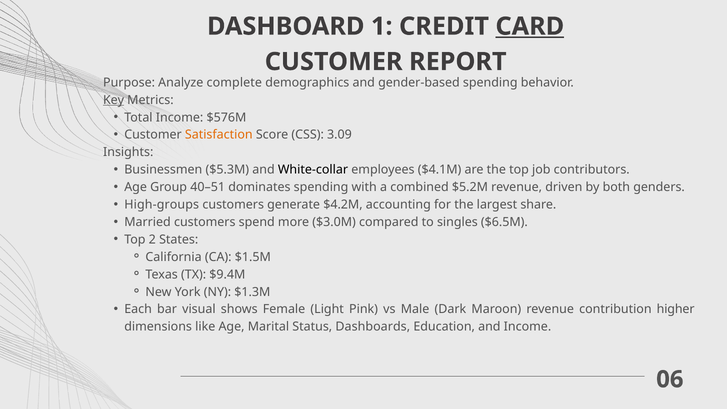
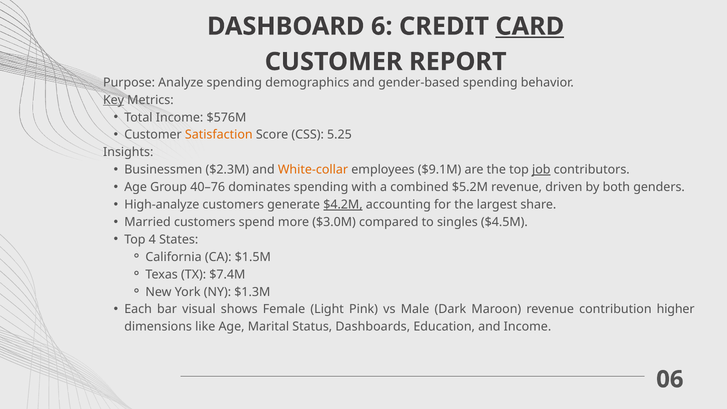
1: 1 -> 6
Analyze complete: complete -> spending
3.09: 3.09 -> 5.25
$5.3M: $5.3M -> $2.3M
White-collar colour: black -> orange
$4.1M: $4.1M -> $9.1M
job underline: none -> present
40–51: 40–51 -> 40–76
High-groups: High-groups -> High-analyze
$4.2M underline: none -> present
$6.5M: $6.5M -> $4.5M
2: 2 -> 4
$9.4M: $9.4M -> $7.4M
